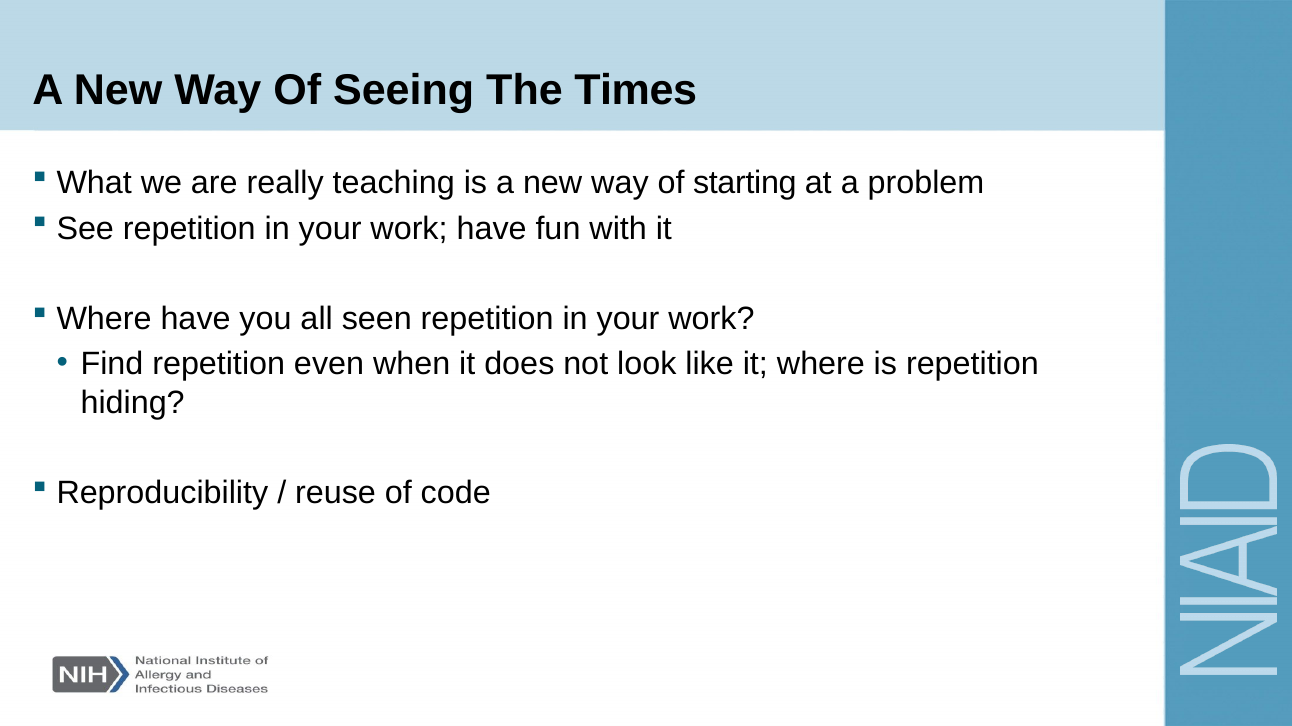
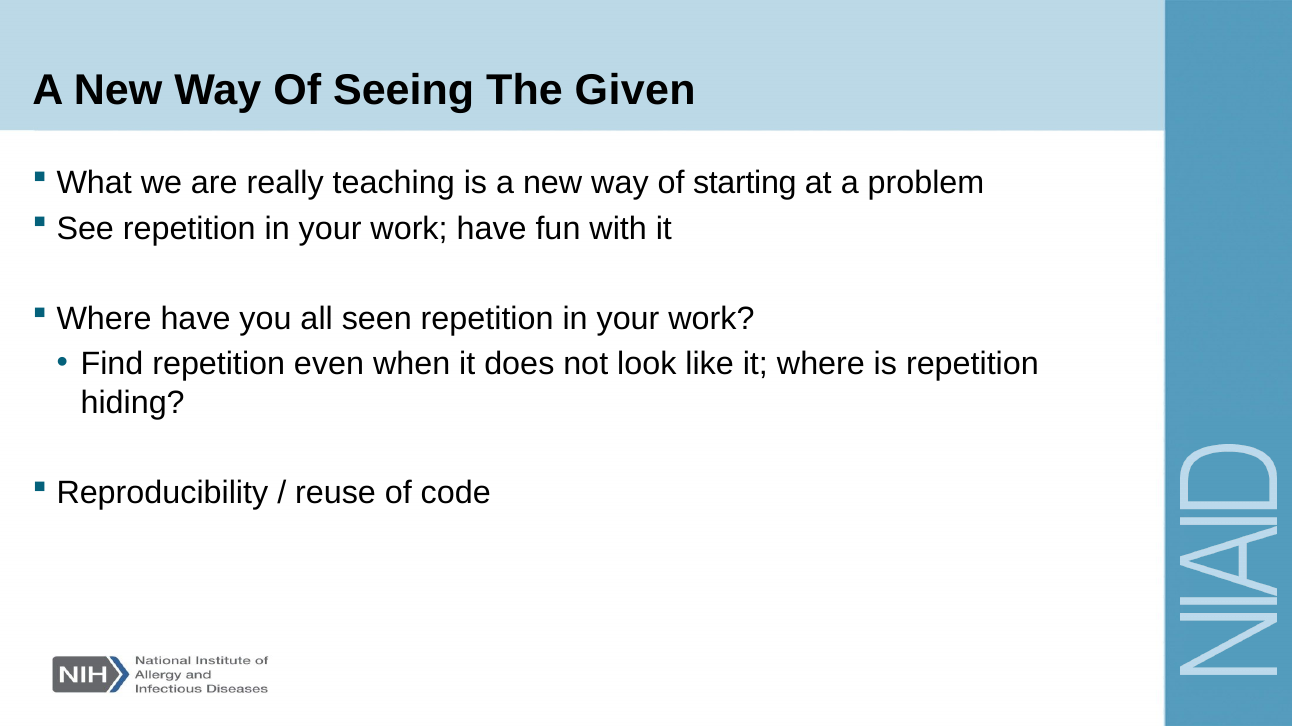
Times: Times -> Given
